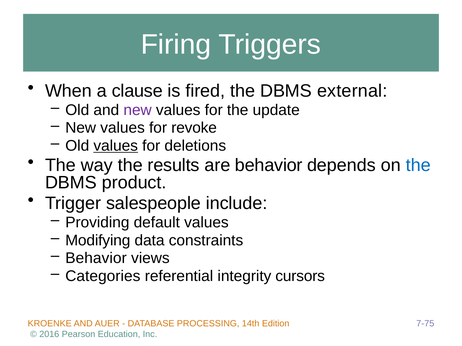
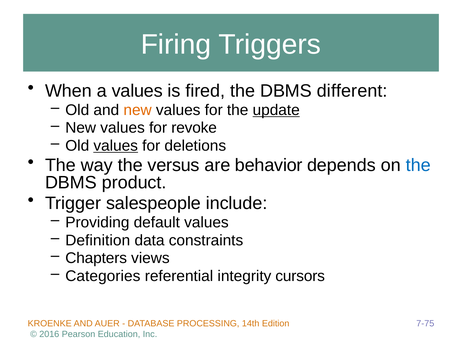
a clause: clause -> values
external: external -> different
new at (138, 110) colour: purple -> orange
update underline: none -> present
results: results -> versus
Modifying: Modifying -> Definition
Behavior at (96, 259): Behavior -> Chapters
